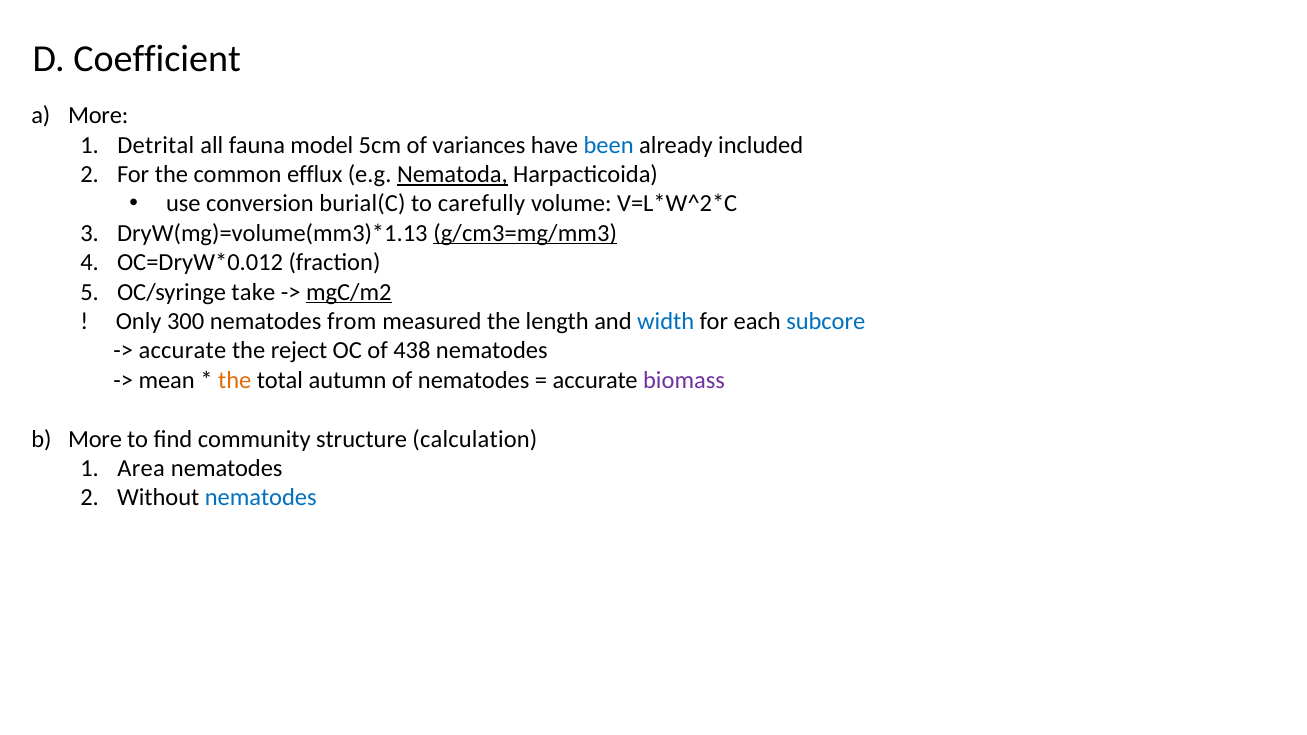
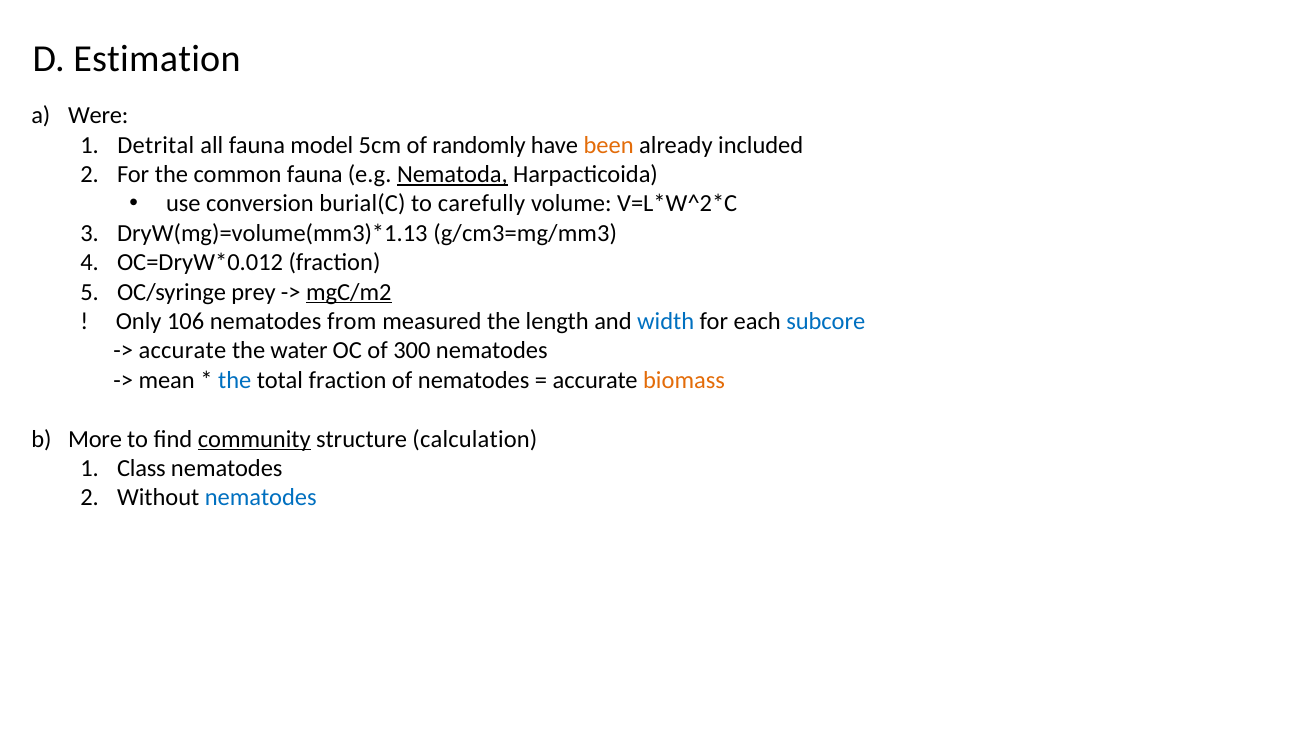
Coefficient: Coefficient -> Estimation
More at (98, 116): More -> Were
variances: variances -> randomly
been colour: blue -> orange
common efflux: efflux -> fauna
g/cm3=mg/mm3 underline: present -> none
take: take -> prey
300: 300 -> 106
reject: reject -> water
438: 438 -> 300
the at (235, 380) colour: orange -> blue
total autumn: autumn -> fraction
biomass colour: purple -> orange
community underline: none -> present
Area: Area -> Class
